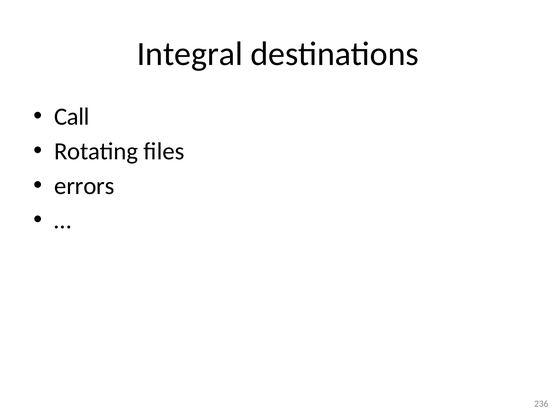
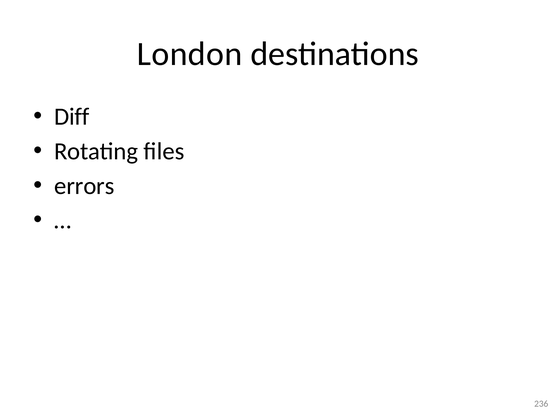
Integral: Integral -> London
Call: Call -> Diff
